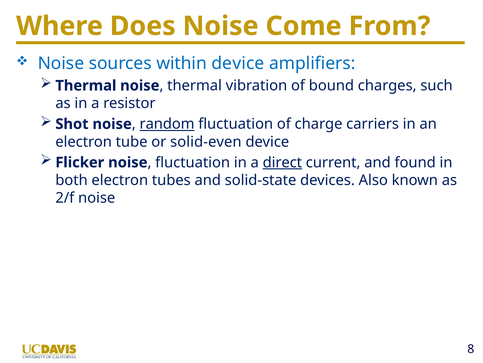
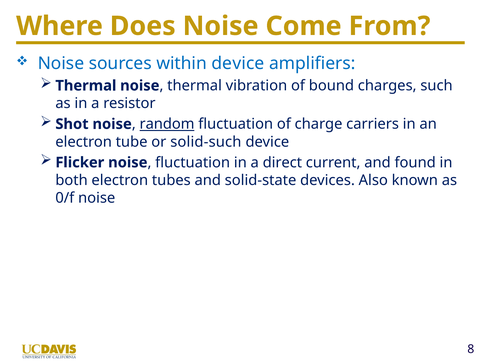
solid-even: solid-even -> solid-such
direct underline: present -> none
2/f: 2/f -> 0/f
